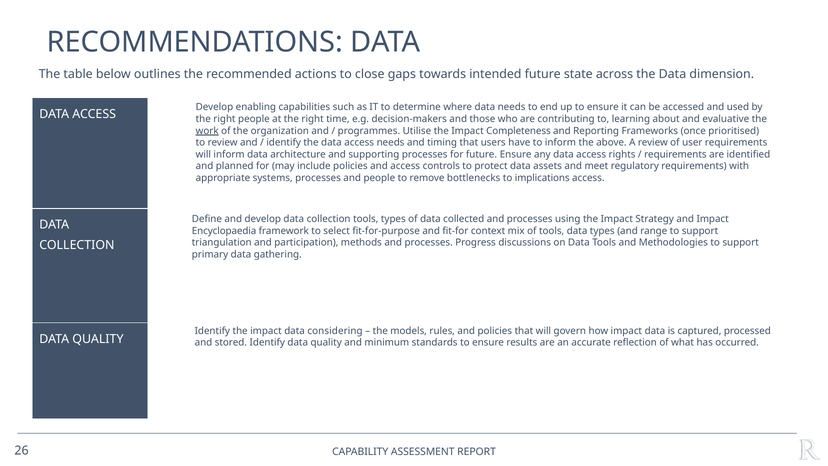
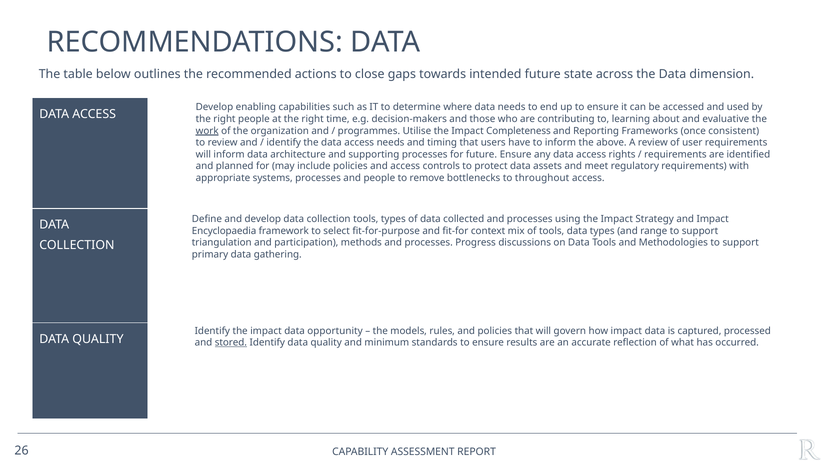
prioritised: prioritised -> consistent
implications: implications -> throughout
considering: considering -> opportunity
stored underline: none -> present
